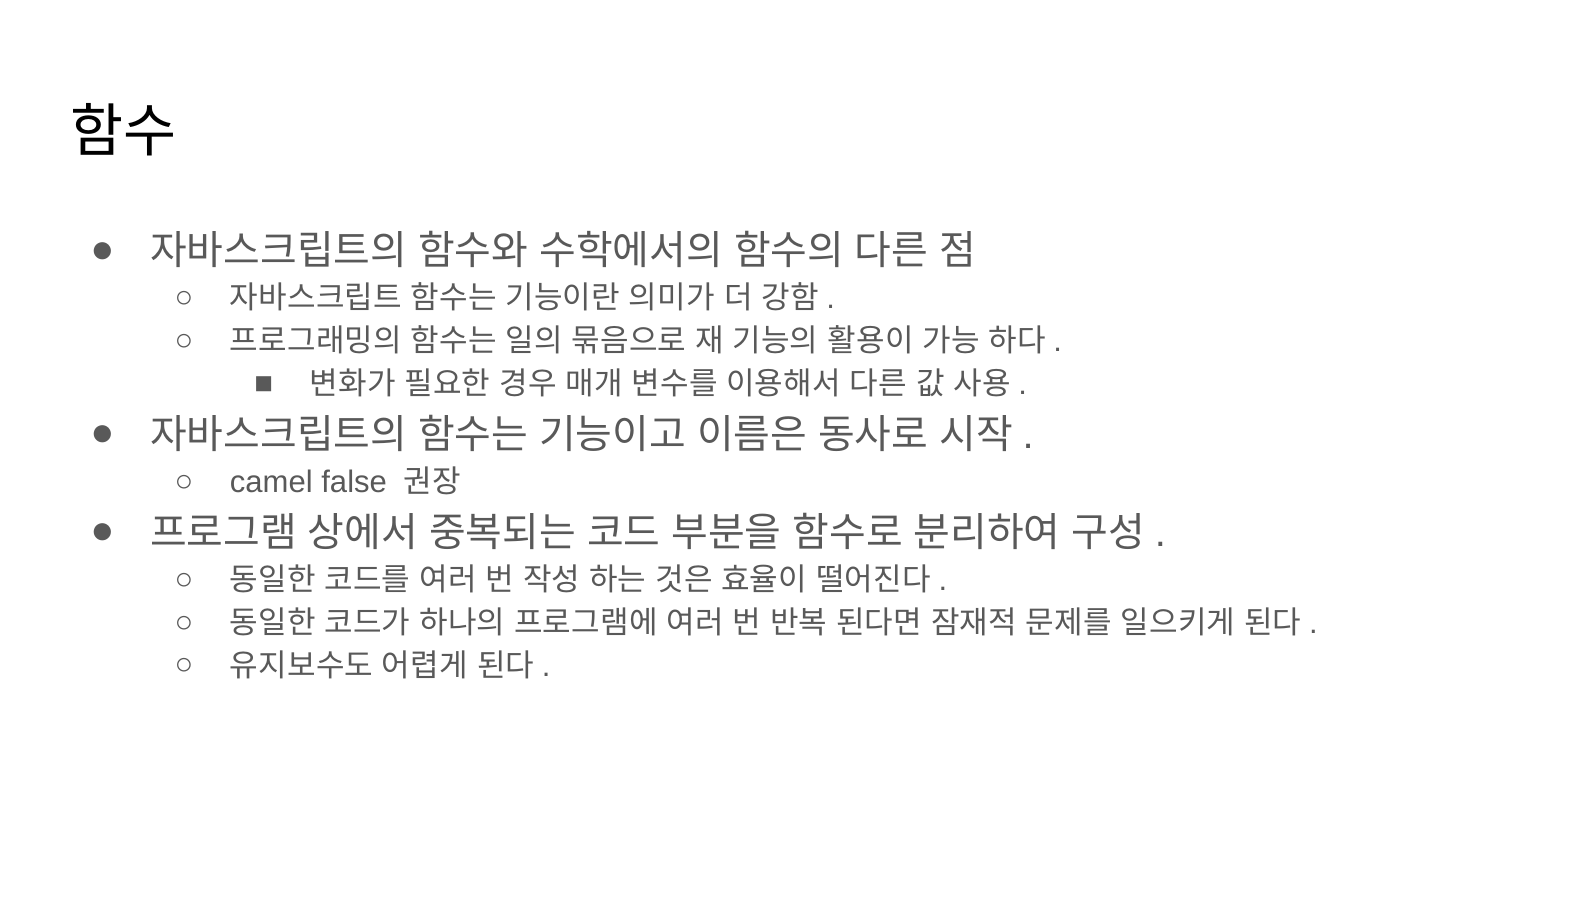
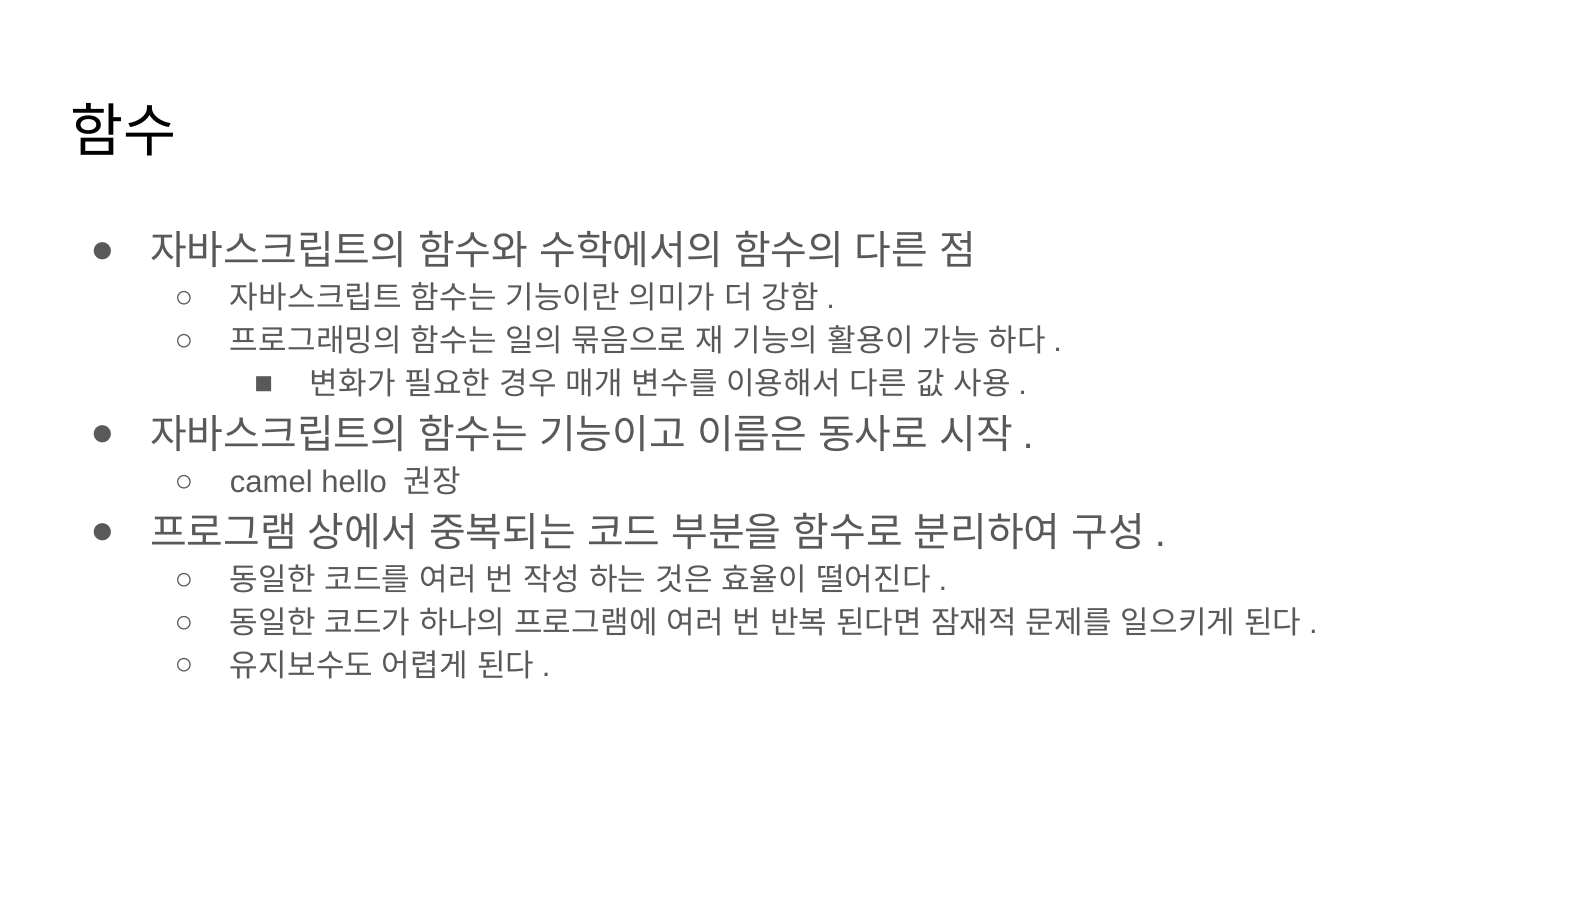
false: false -> hello
